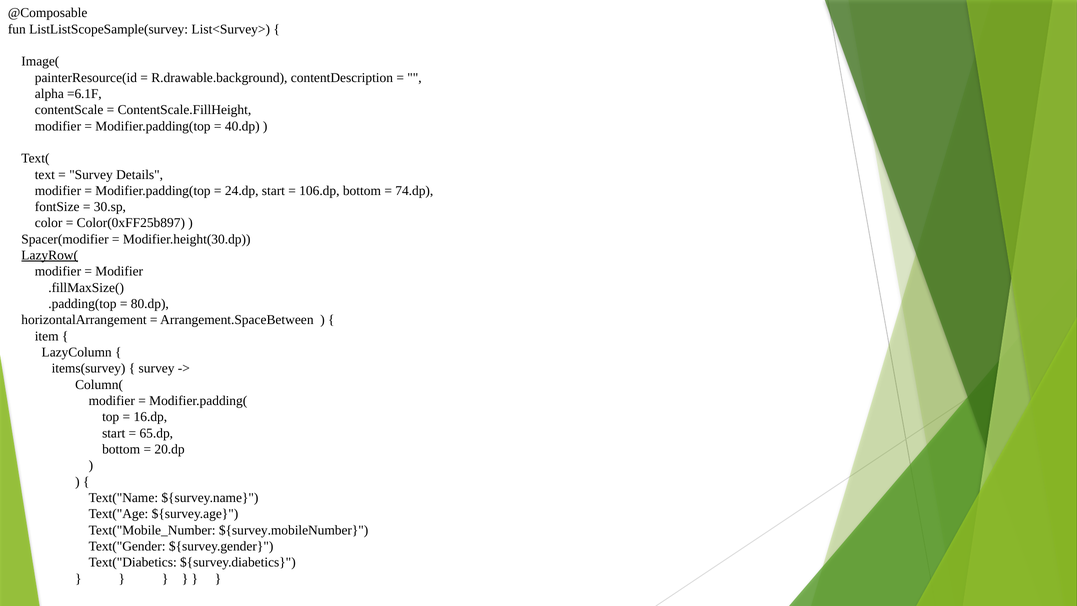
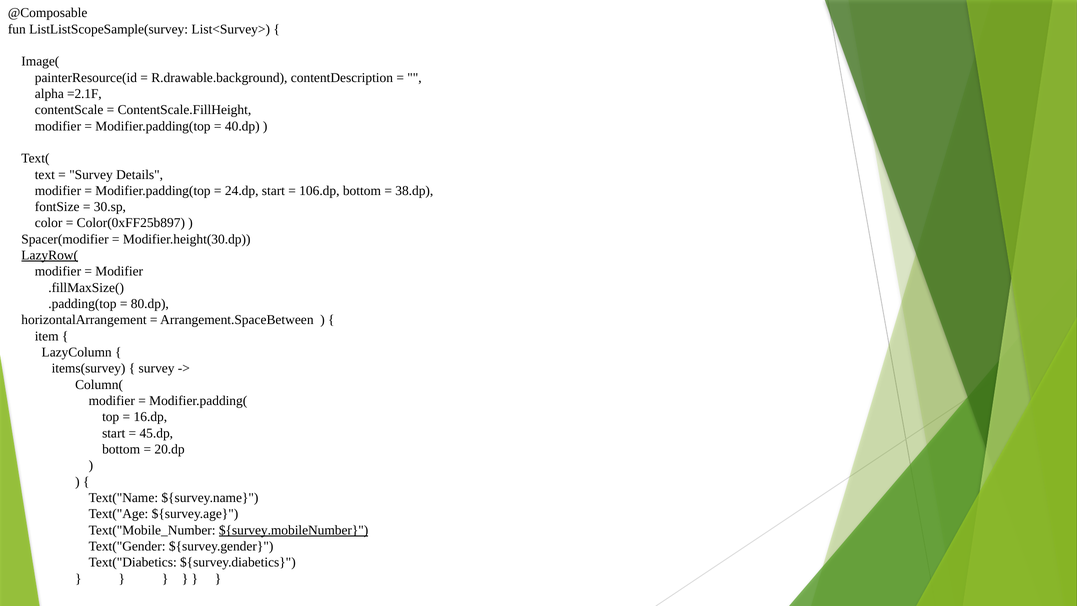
=6.1F: =6.1F -> =2.1F
74.dp: 74.dp -> 38.dp
65.dp: 65.dp -> 45.dp
${survey.mobileNumber underline: none -> present
